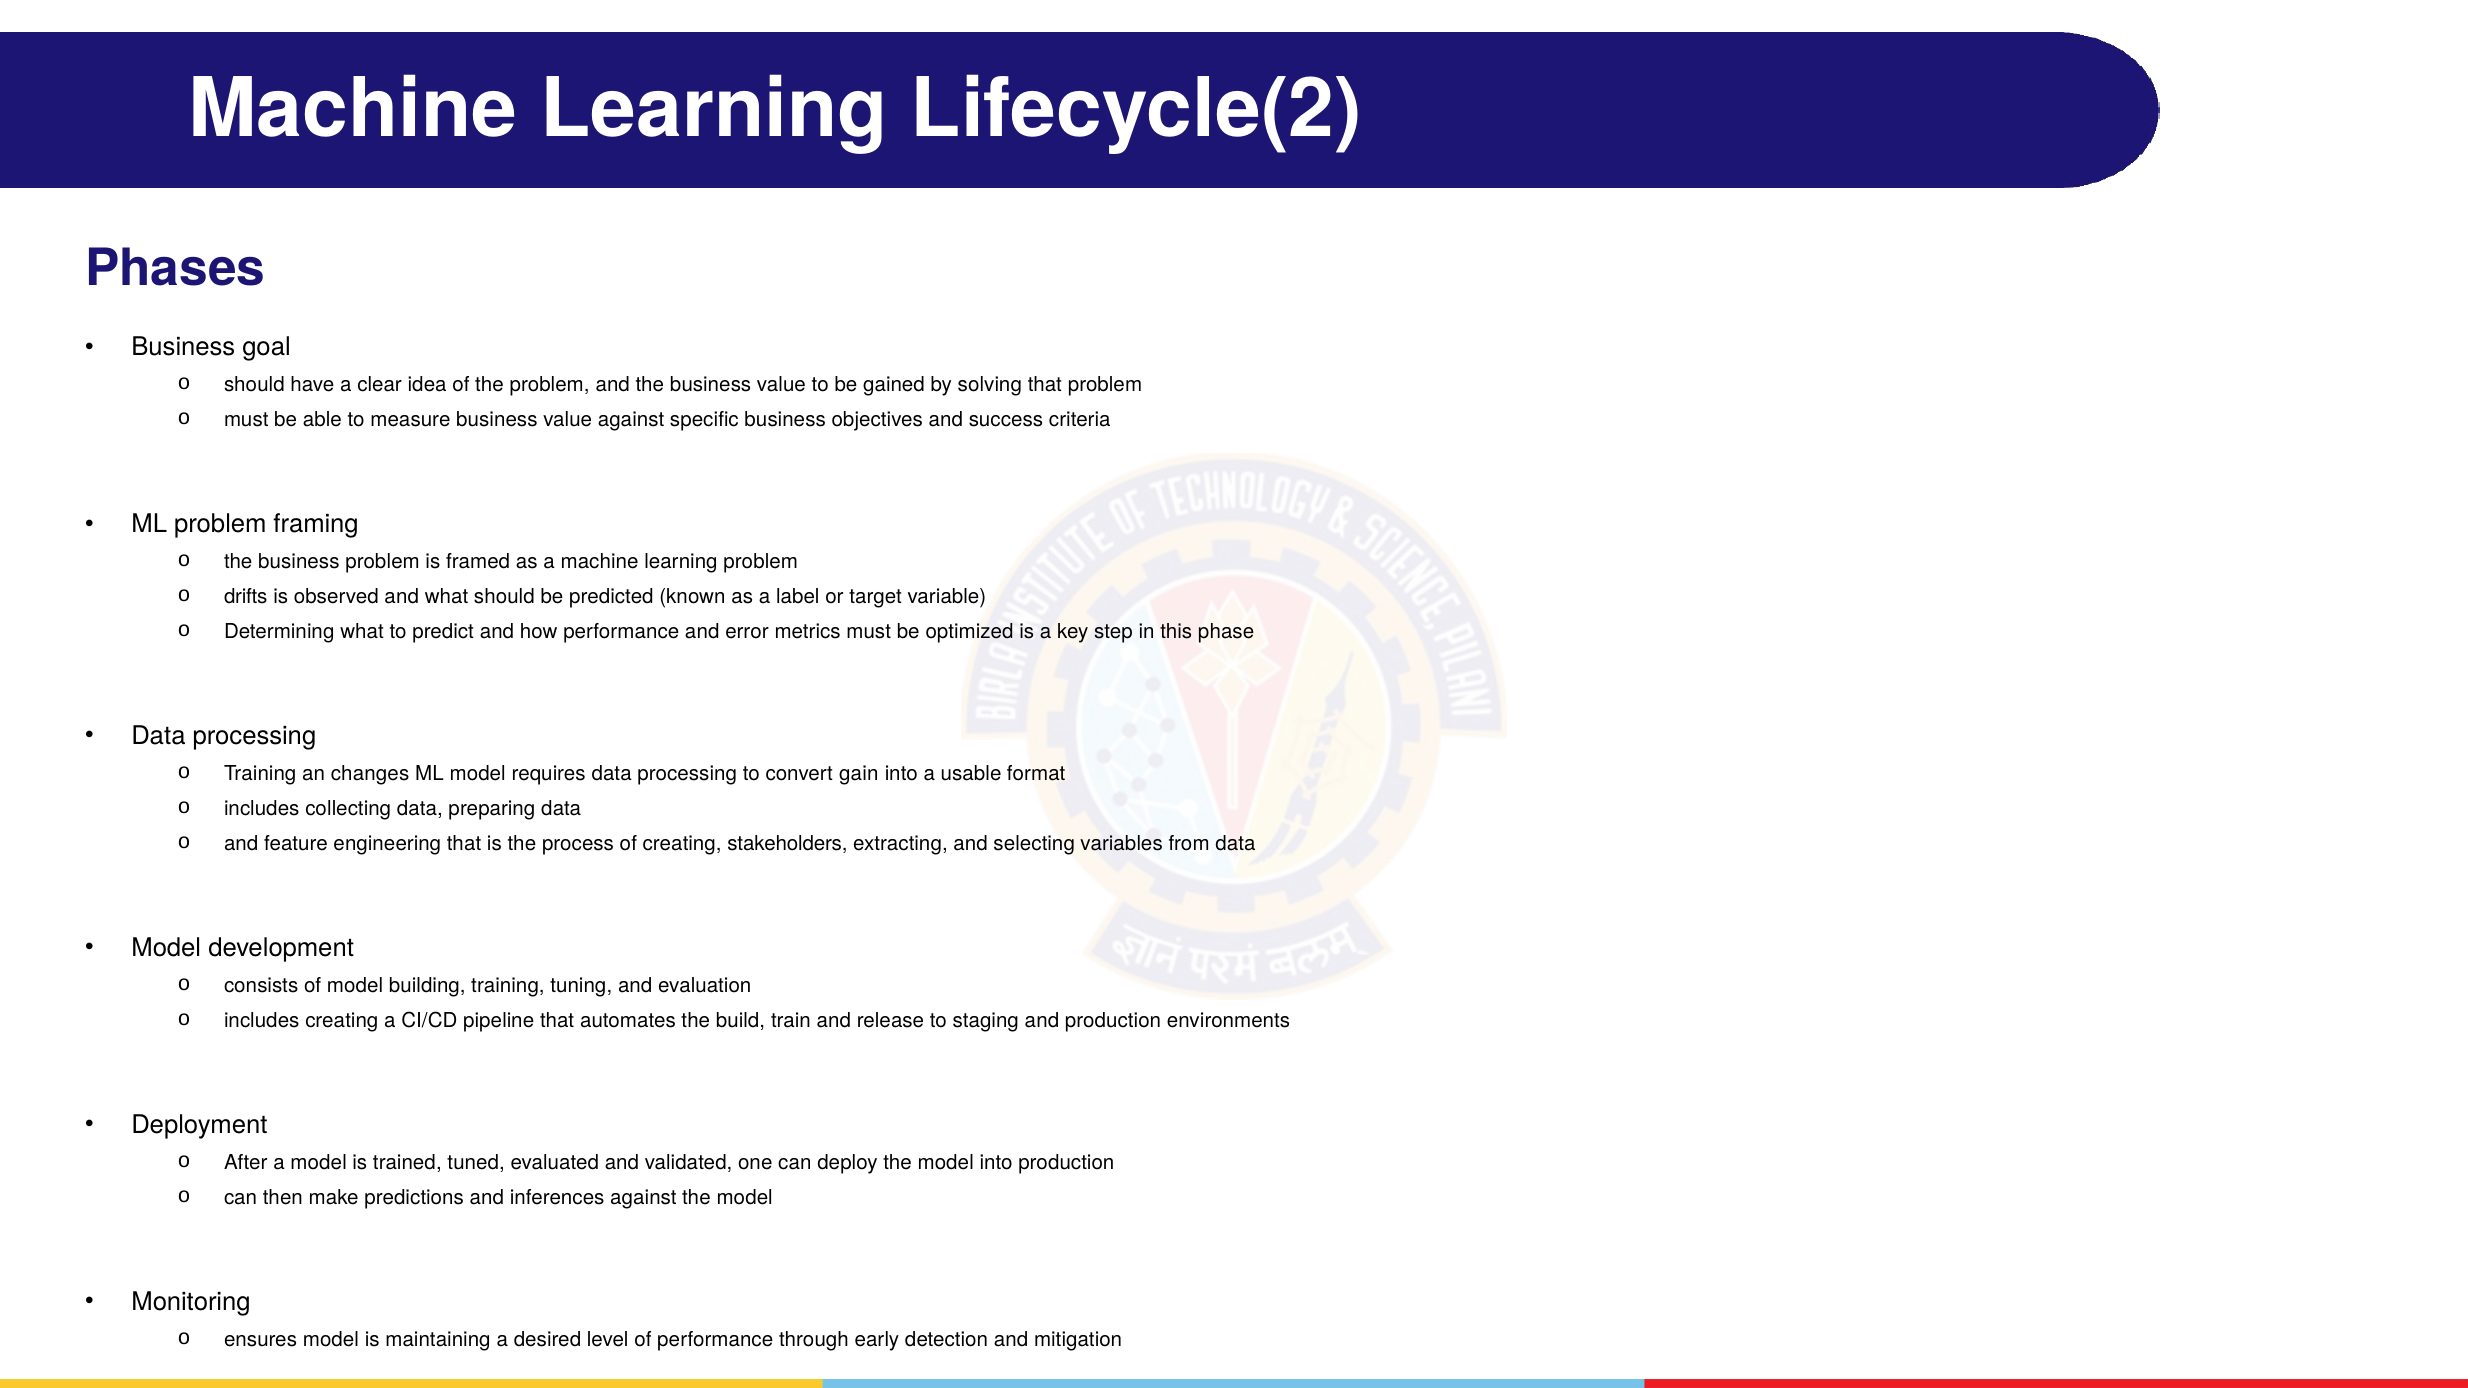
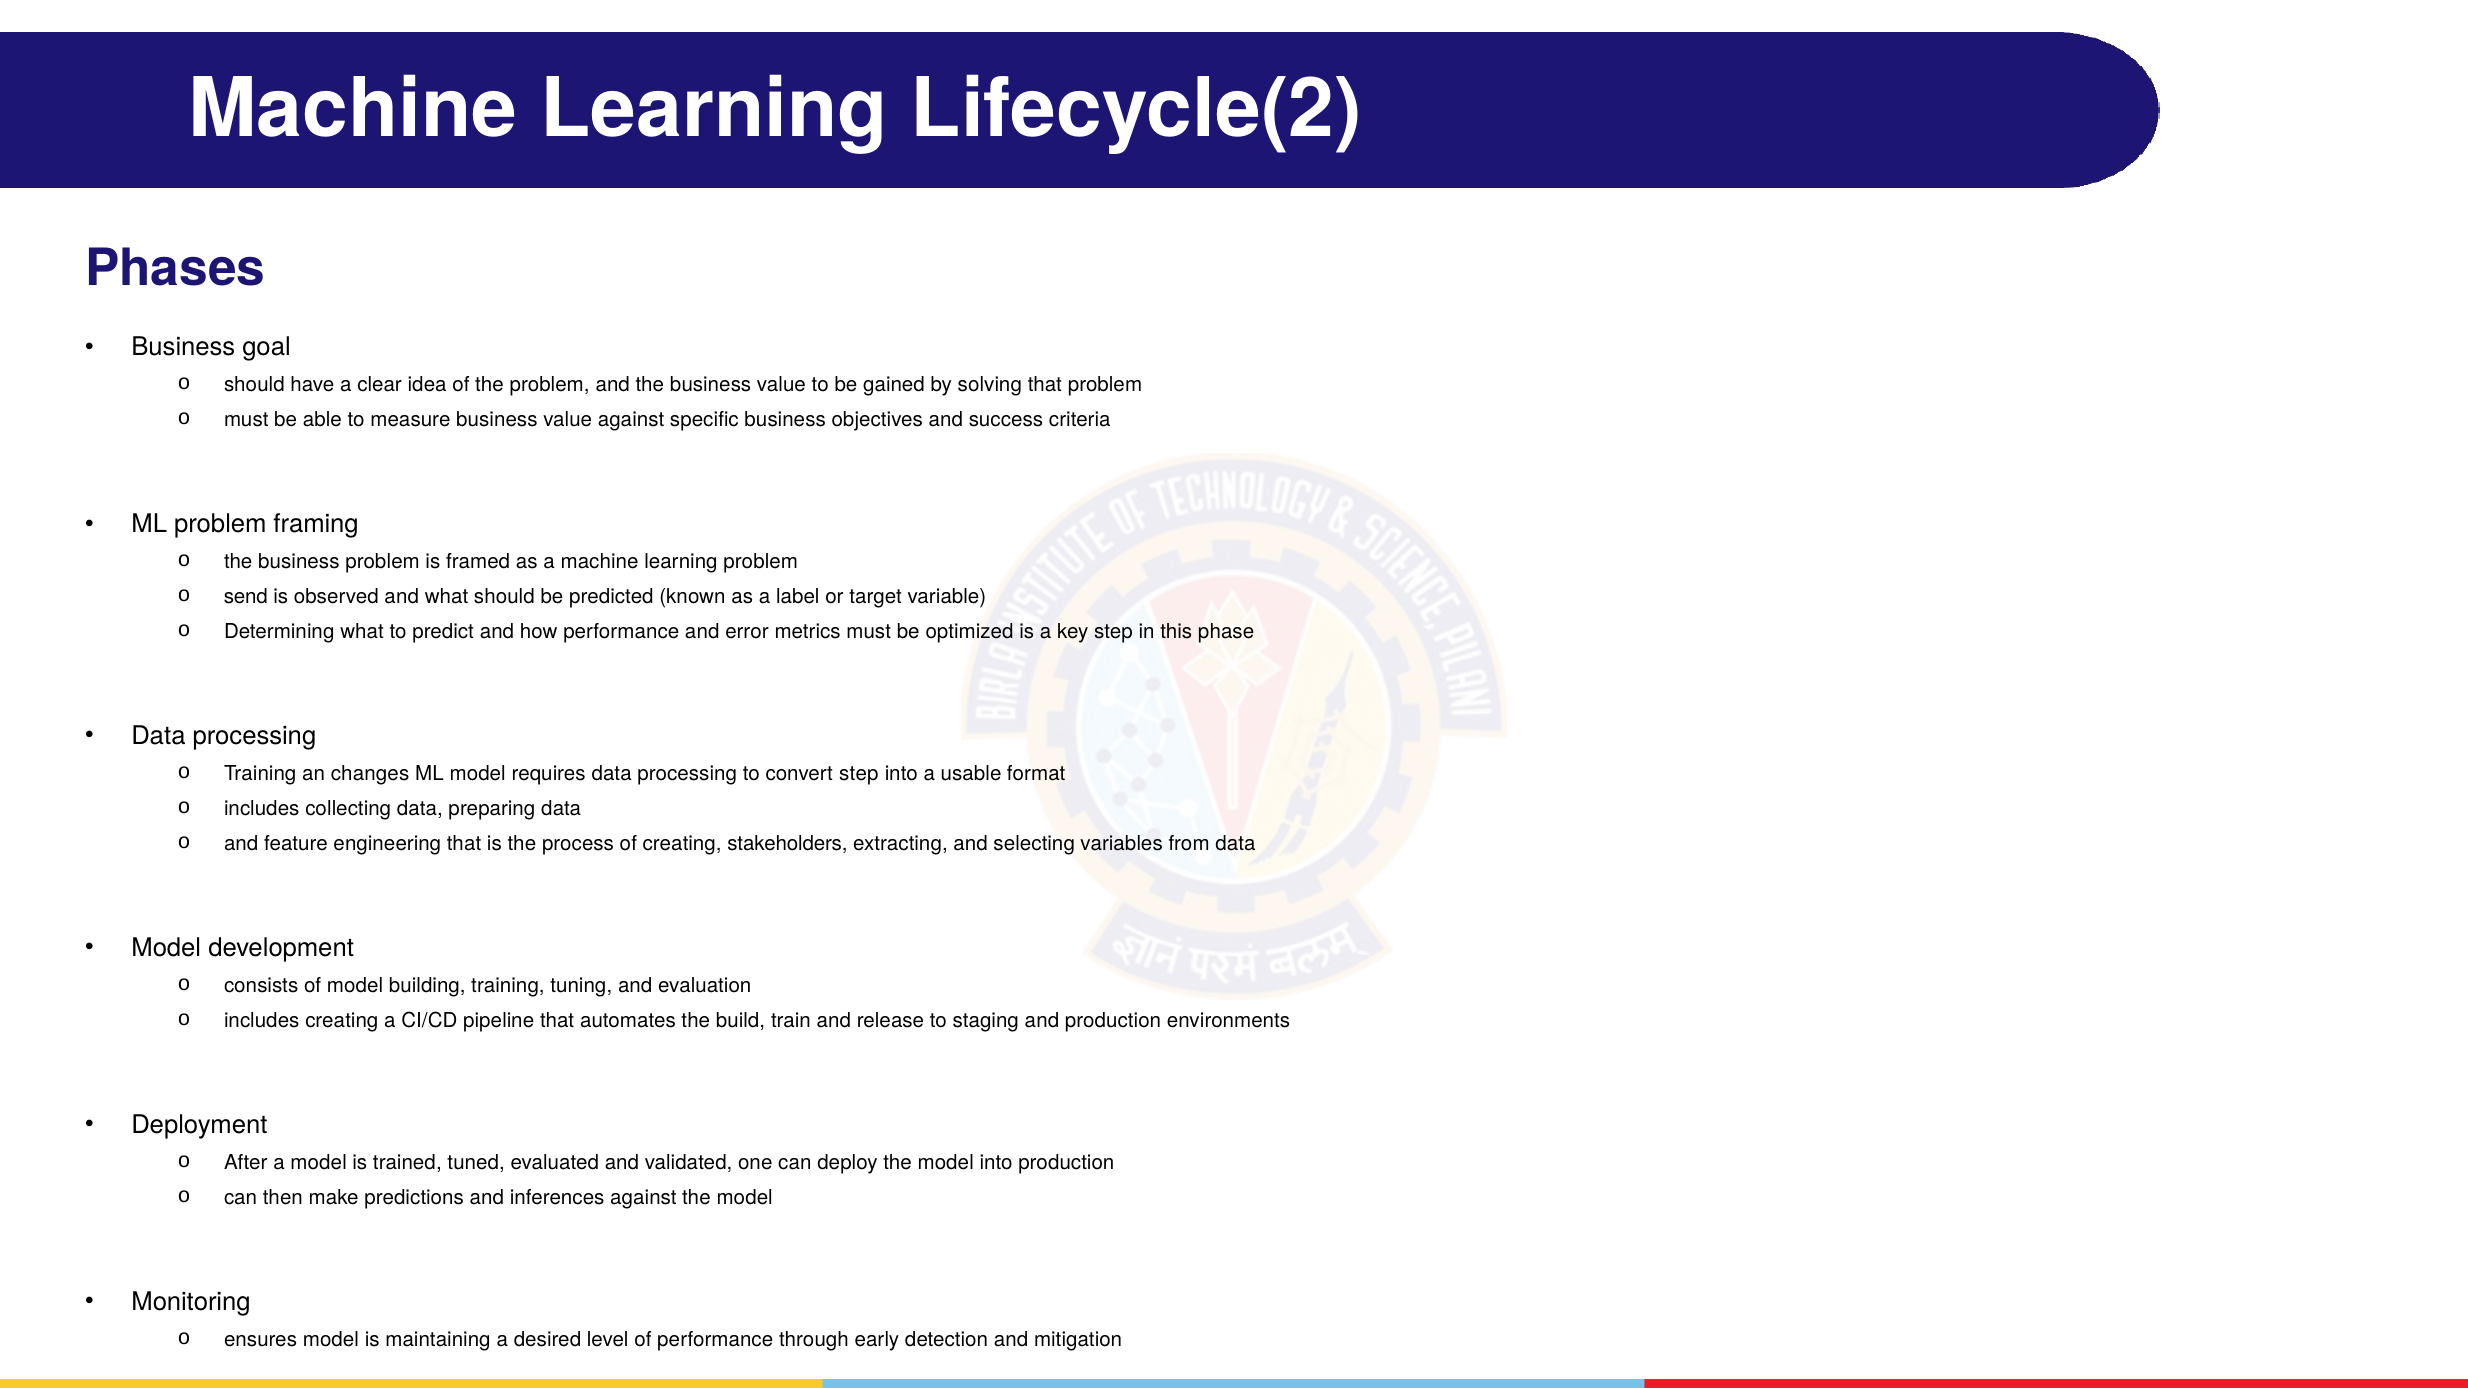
drifts: drifts -> send
convert gain: gain -> step
